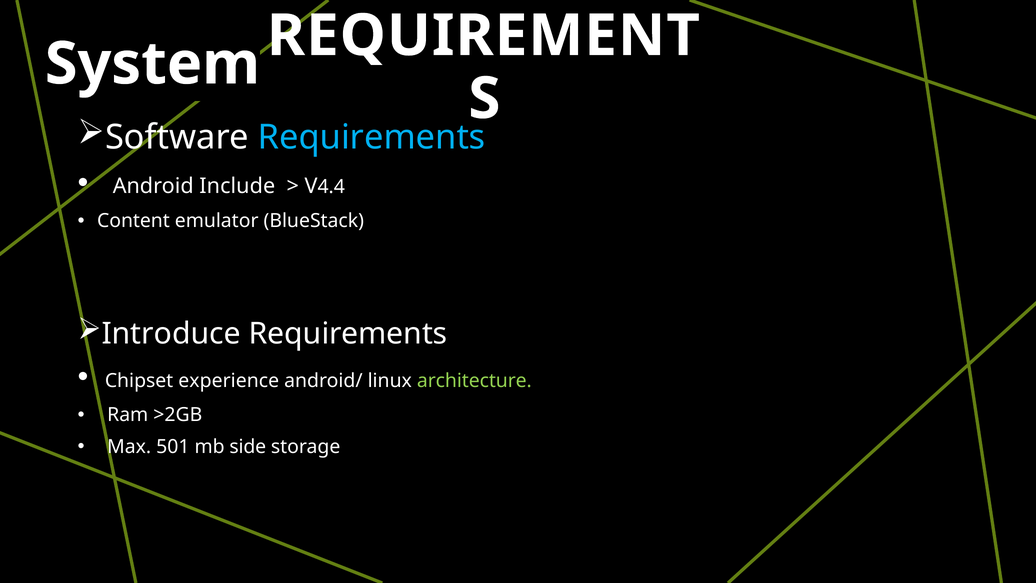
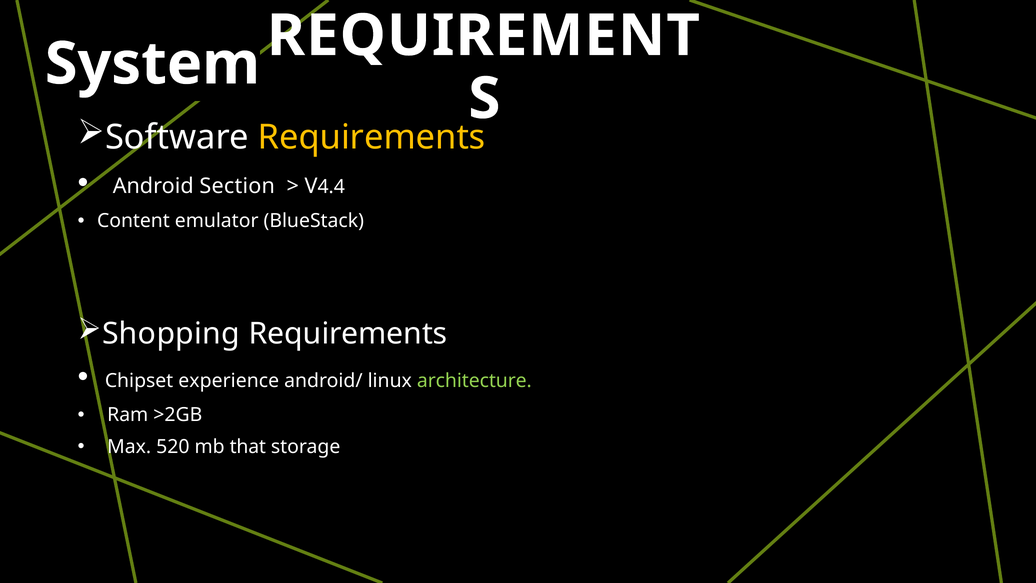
Requirements at (372, 137) colour: light blue -> yellow
Include: Include -> Section
Introduce: Introduce -> Shopping
501: 501 -> 520
side: side -> that
